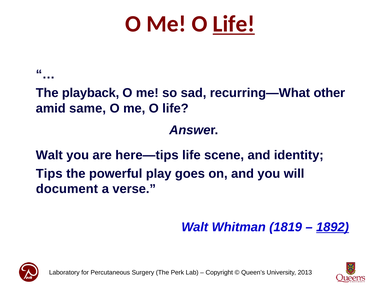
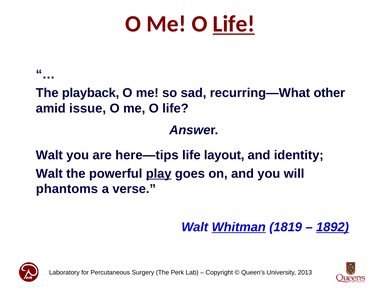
same: same -> issue
scene: scene -> layout
Tips at (49, 174): Tips -> Walt
play underline: none -> present
document: document -> phantoms
Whitman underline: none -> present
